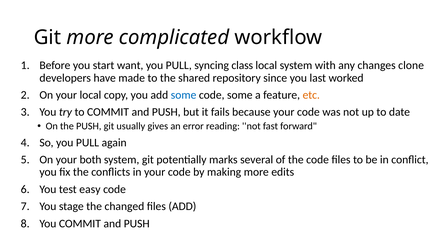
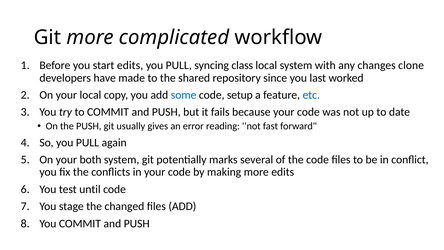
start want: want -> edits
code some: some -> setup
etc colour: orange -> blue
easy: easy -> until
